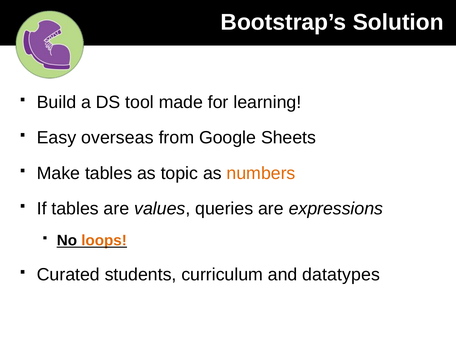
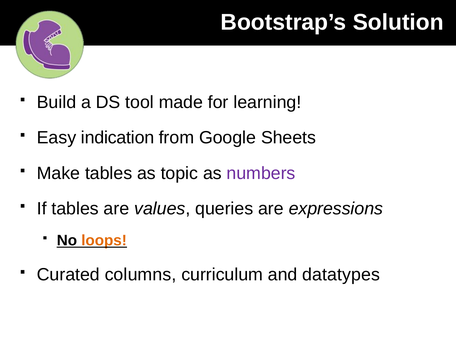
overseas: overseas -> indication
numbers colour: orange -> purple
students: students -> columns
